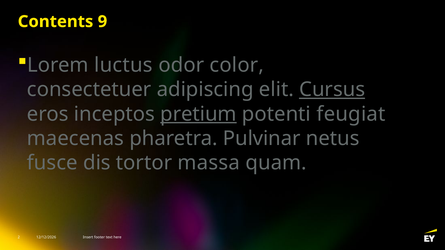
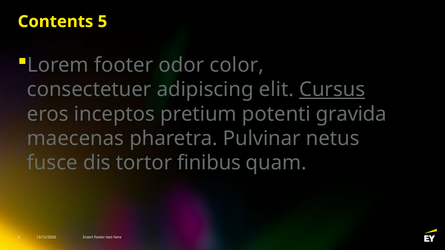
9: 9 -> 5
Lorem luctus: luctus -> footer
pretium underline: present -> none
feugiat: feugiat -> gravida
massa: massa -> finibus
